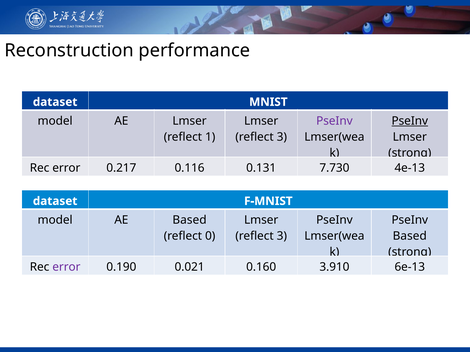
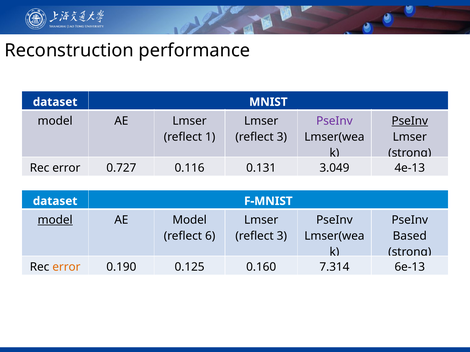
0.217: 0.217 -> 0.727
7.730: 7.730 -> 3.049
model at (55, 220) underline: none -> present
AE Based: Based -> Model
0: 0 -> 6
error at (66, 267) colour: purple -> orange
0.021: 0.021 -> 0.125
3.910: 3.910 -> 7.314
